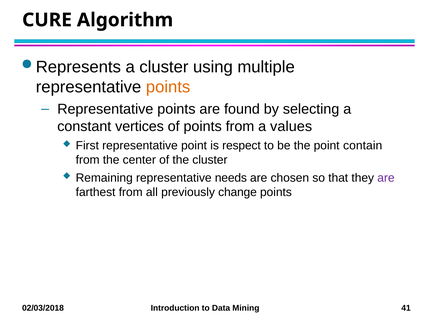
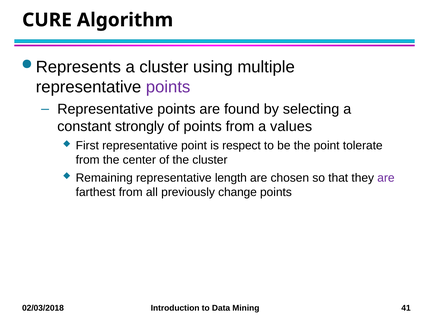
points at (168, 87) colour: orange -> purple
vertices: vertices -> strongly
contain: contain -> tolerate
needs: needs -> length
